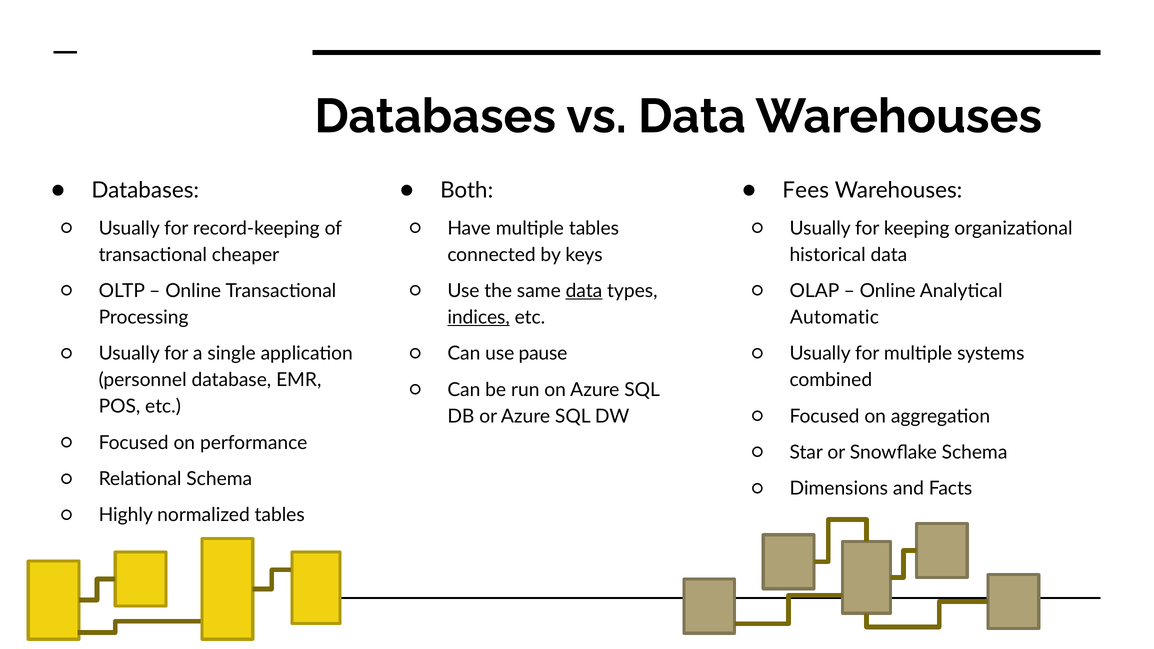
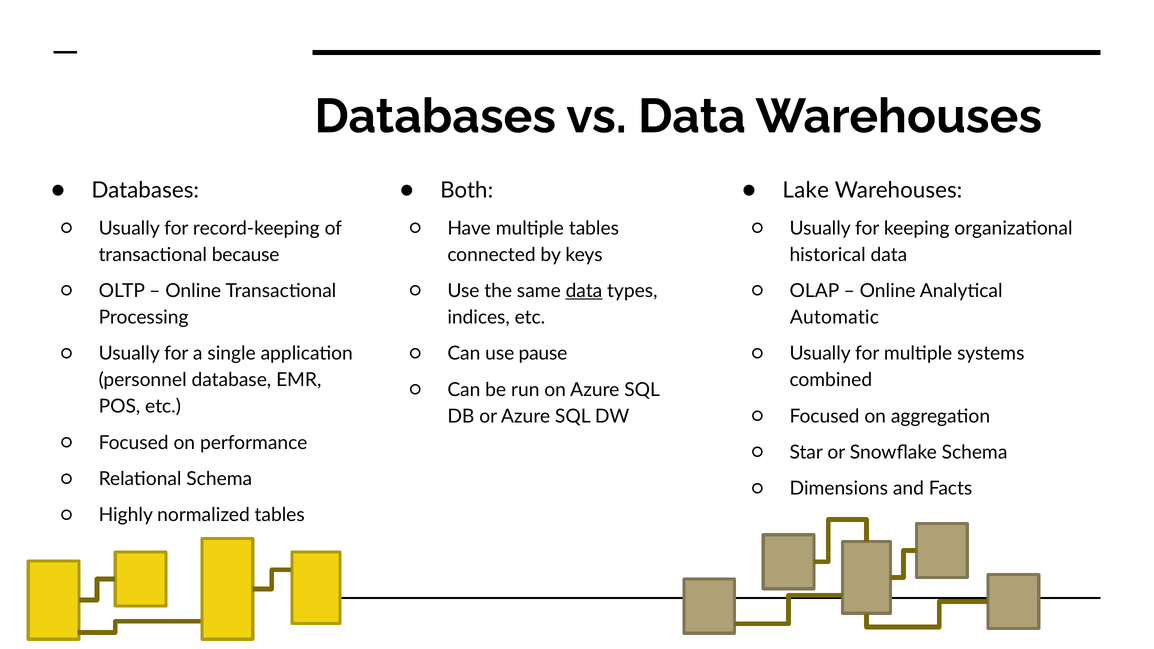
Fees: Fees -> Lake
cheaper: cheaper -> because
indices underline: present -> none
